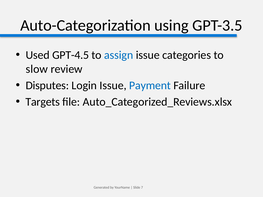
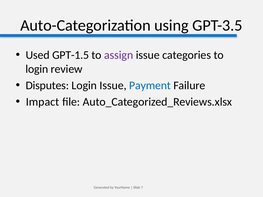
GPT-4.5: GPT-4.5 -> GPT-1.5
assign colour: blue -> purple
slow at (37, 69): slow -> login
Targets: Targets -> Impact
